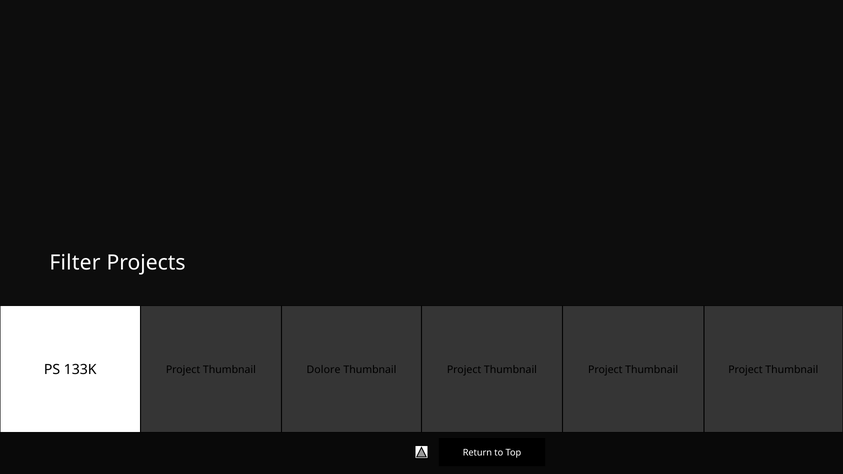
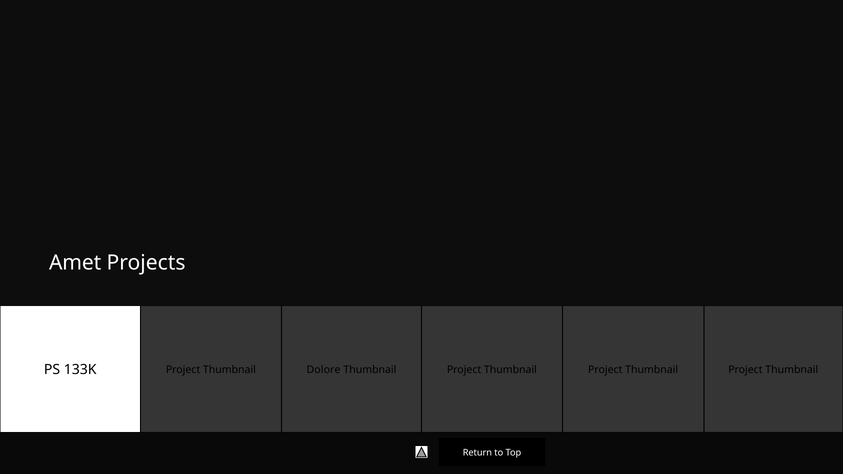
Filter: Filter -> Amet
